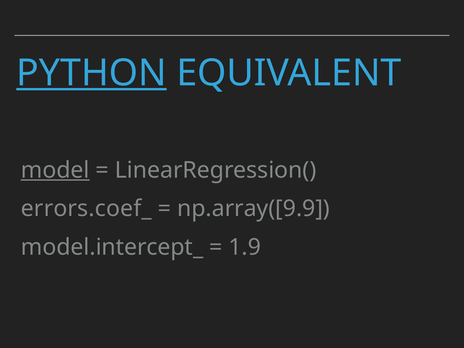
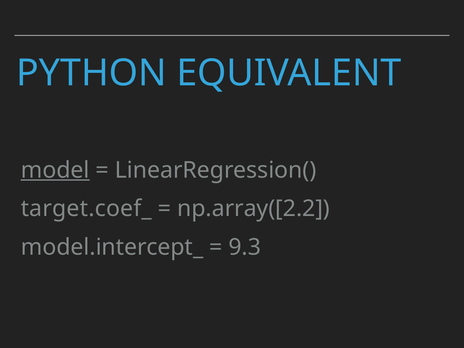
PYTHON underline: present -> none
errors.coef_: errors.coef_ -> target.coef_
np.array([9.9: np.array([9.9 -> np.array([2.2
1.9: 1.9 -> 9.3
